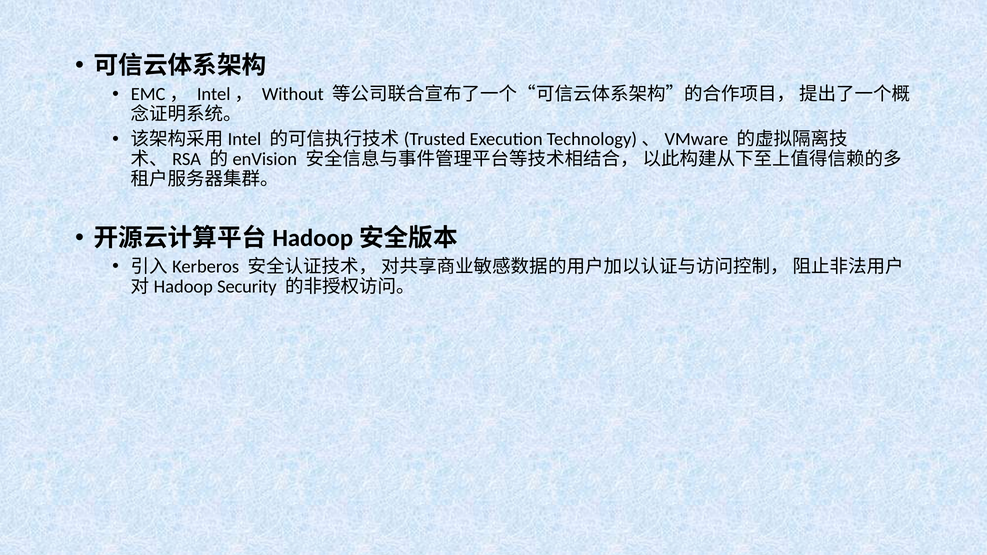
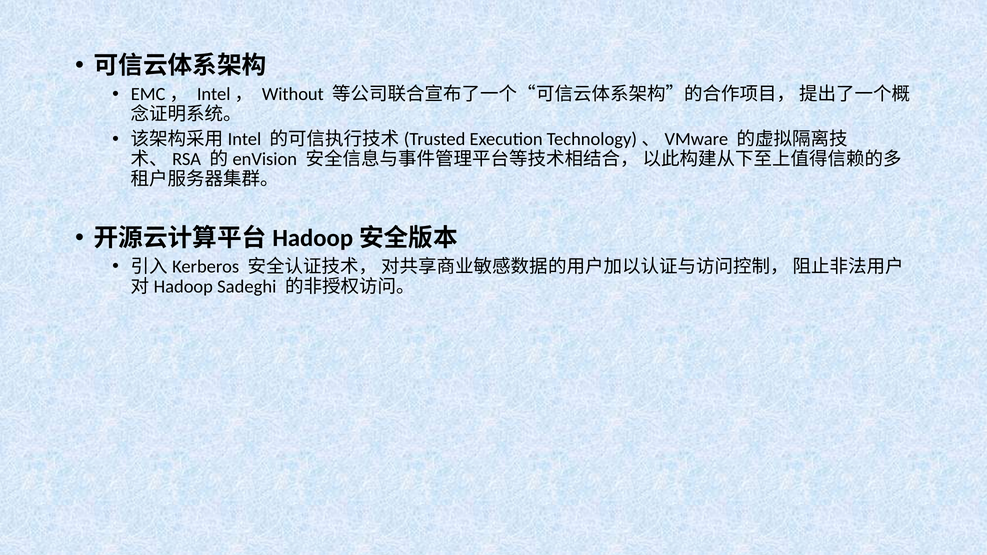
Security: Security -> Sadeghi
